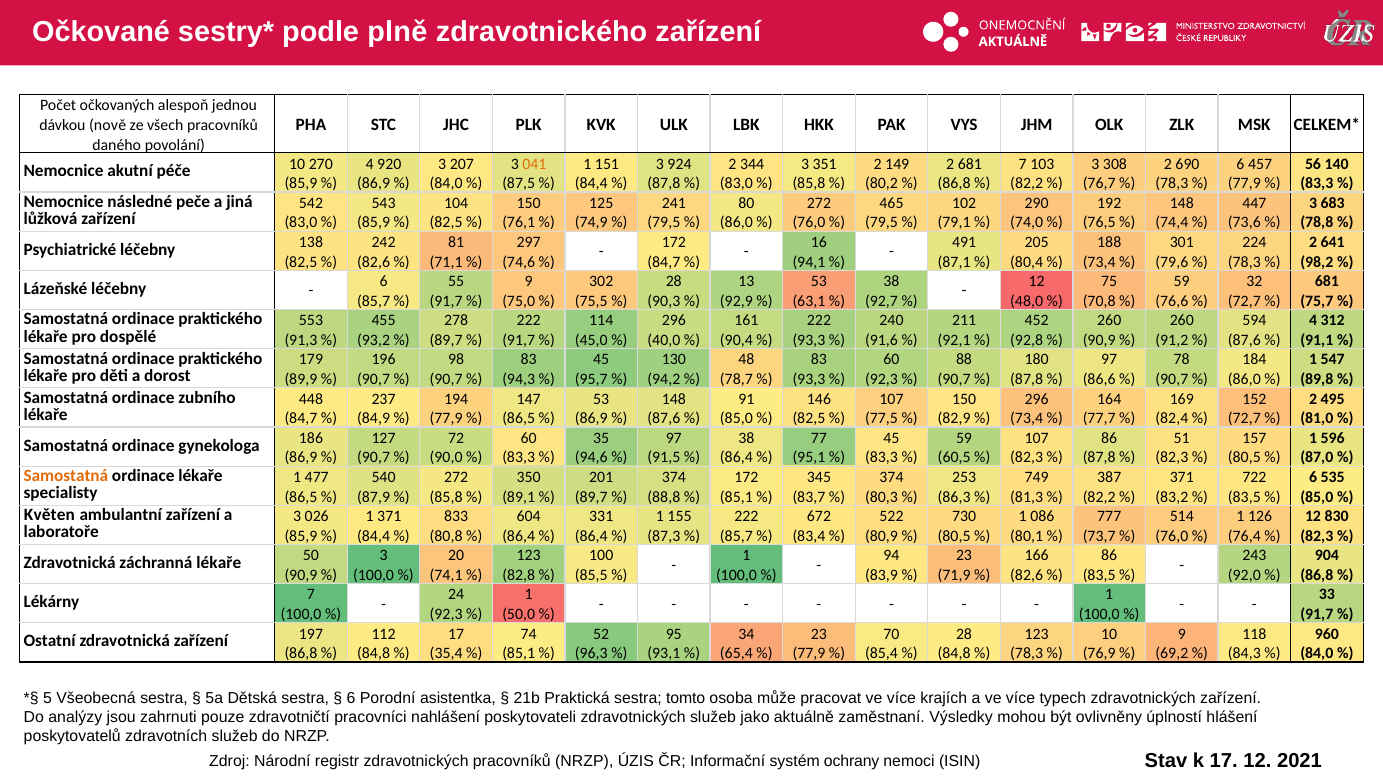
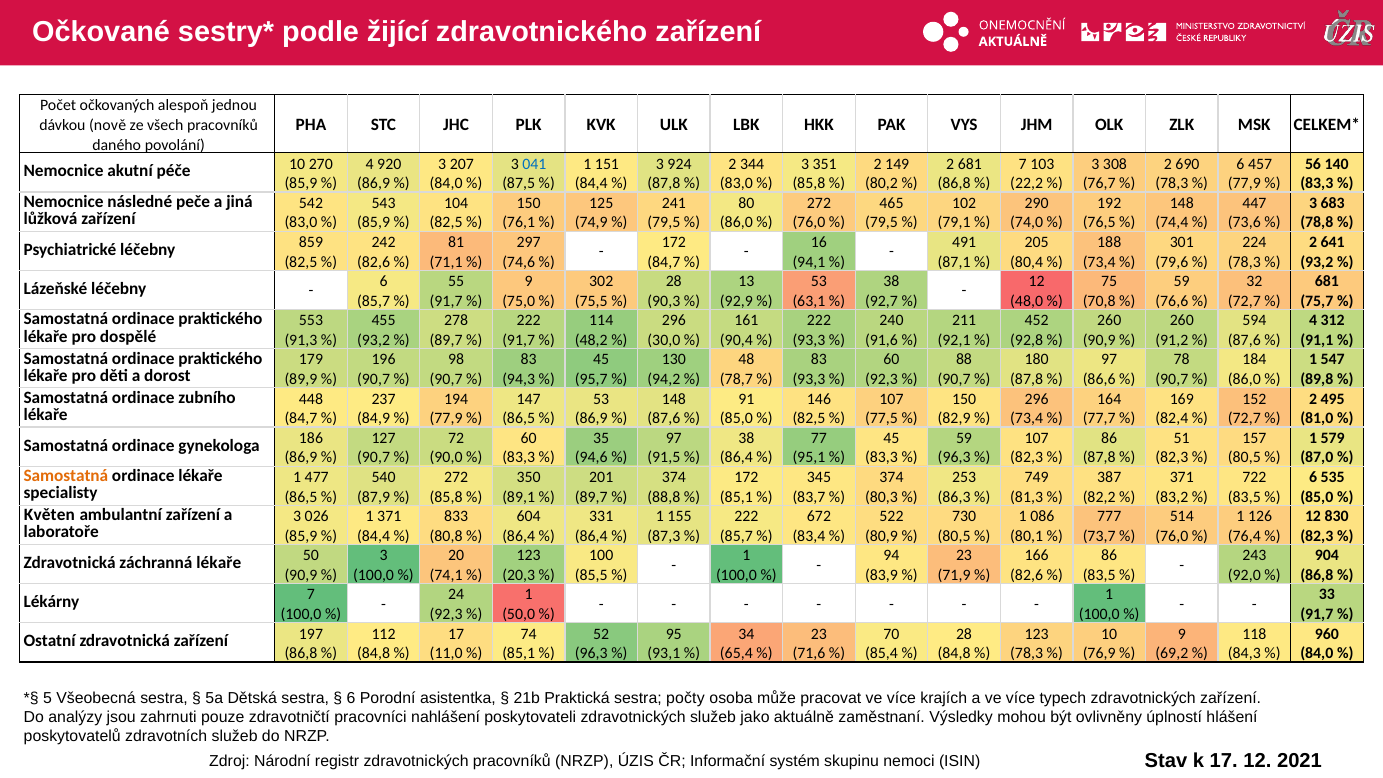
plně: plně -> žijící
041 colour: orange -> blue
82,2 at (1027, 183): 82,2 -> 22,2
138: 138 -> 859
98,2 at (1317, 262): 98,2 -> 93,2
45,0: 45,0 -> 48,2
40,0: 40,0 -> 30,0
596: 596 -> 579
60,5 at (954, 458): 60,5 -> 96,3
82,8: 82,8 -> 20,3
35,4: 35,4 -> 11,0
77,9 at (809, 653): 77,9 -> 71,6
tomto: tomto -> počty
ochrany: ochrany -> skupinu
